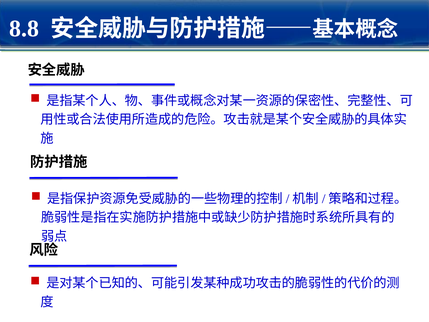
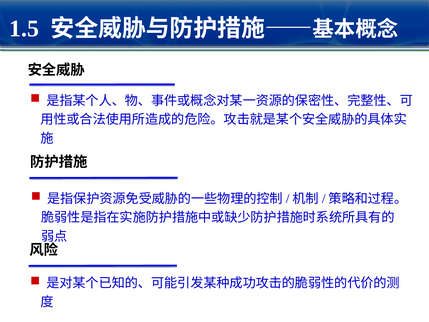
8.8: 8.8 -> 1.5
